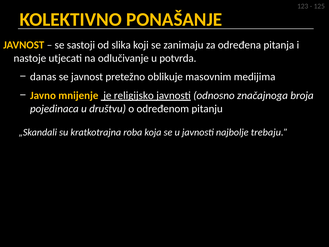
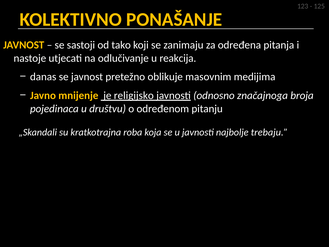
slika: slika -> tako
potvrda: potvrda -> reakcija
